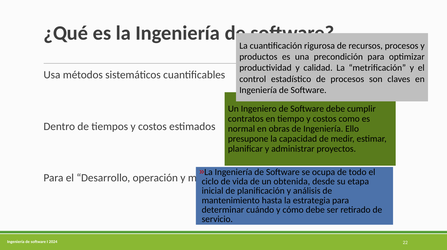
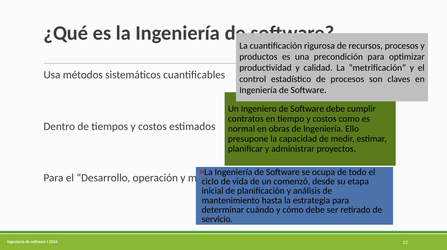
obtenida: obtenida -> comenzó
